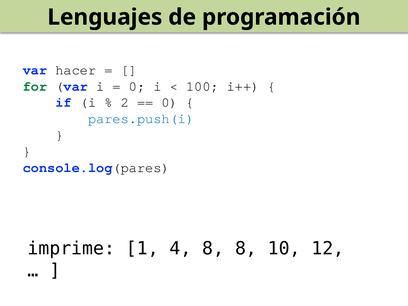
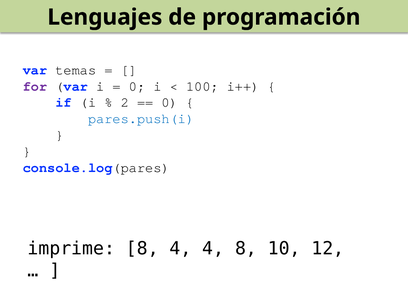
hacer: hacer -> temas
for colour: green -> purple
imprime 1: 1 -> 8
4 8: 8 -> 4
